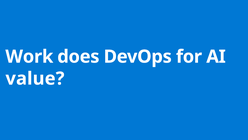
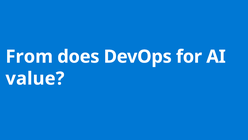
Work: Work -> From
